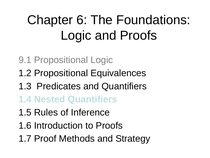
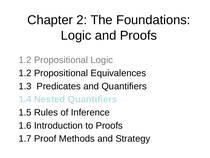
6: 6 -> 2
9.1 at (25, 60): 9.1 -> 1.2
